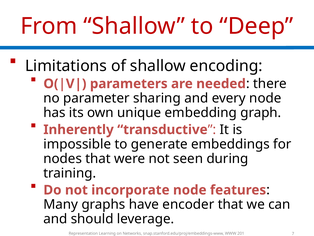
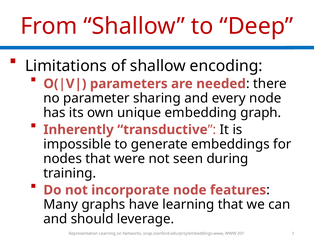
have encoder: encoder -> learning
